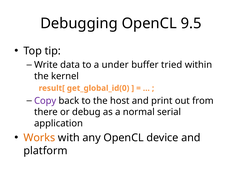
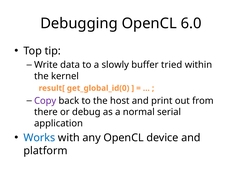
9.5: 9.5 -> 6.0
under: under -> slowly
Works colour: orange -> blue
